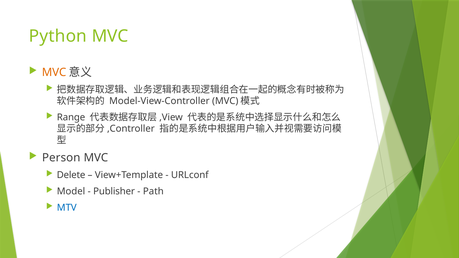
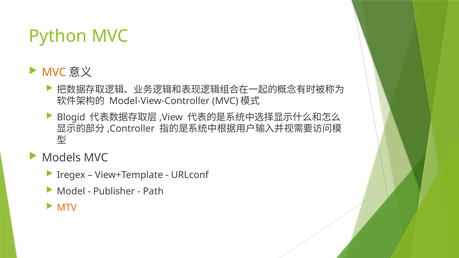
Range: Range -> Blogid
Person: Person -> Models
Delete: Delete -> Iregex
MTV colour: blue -> orange
